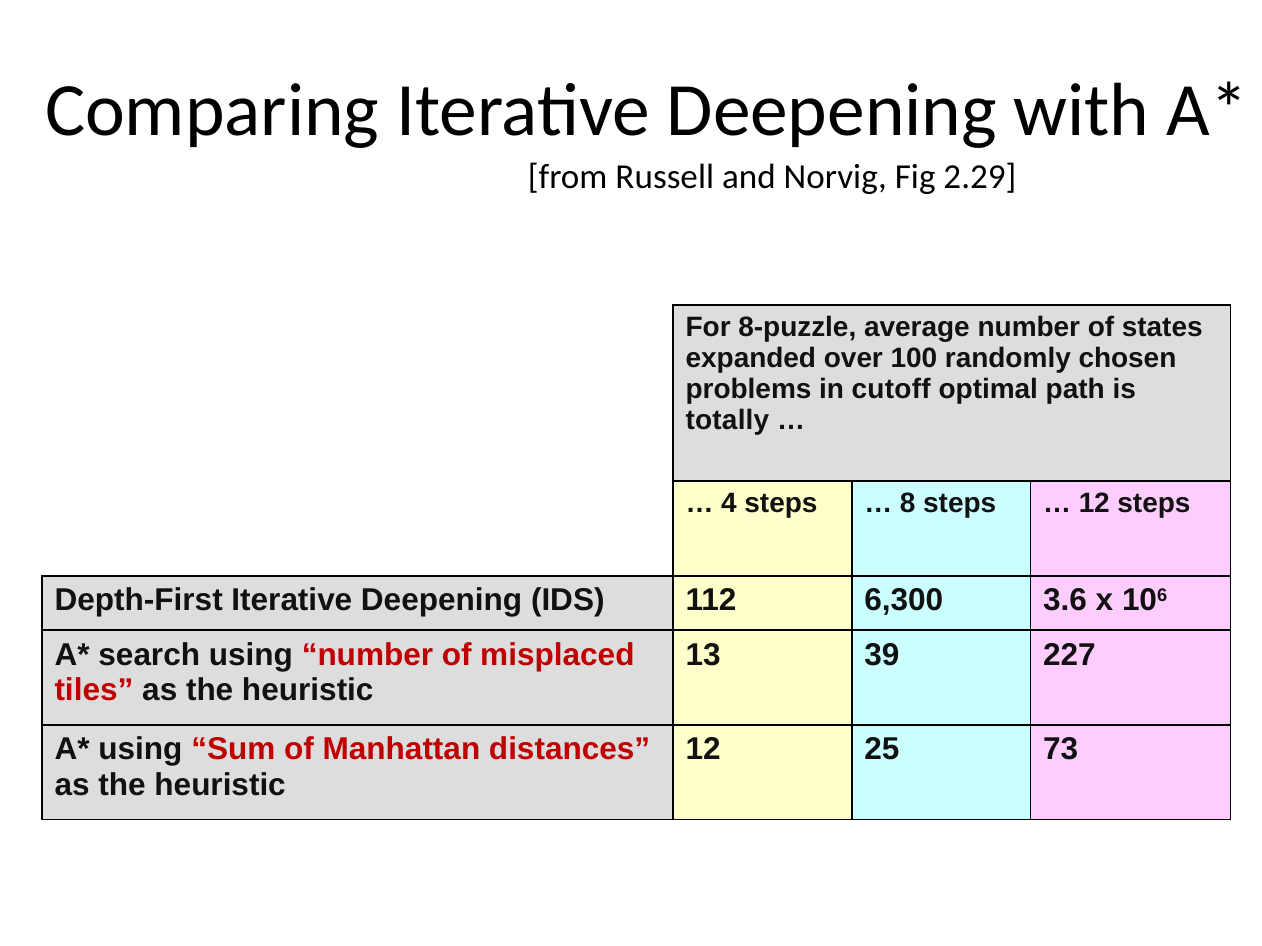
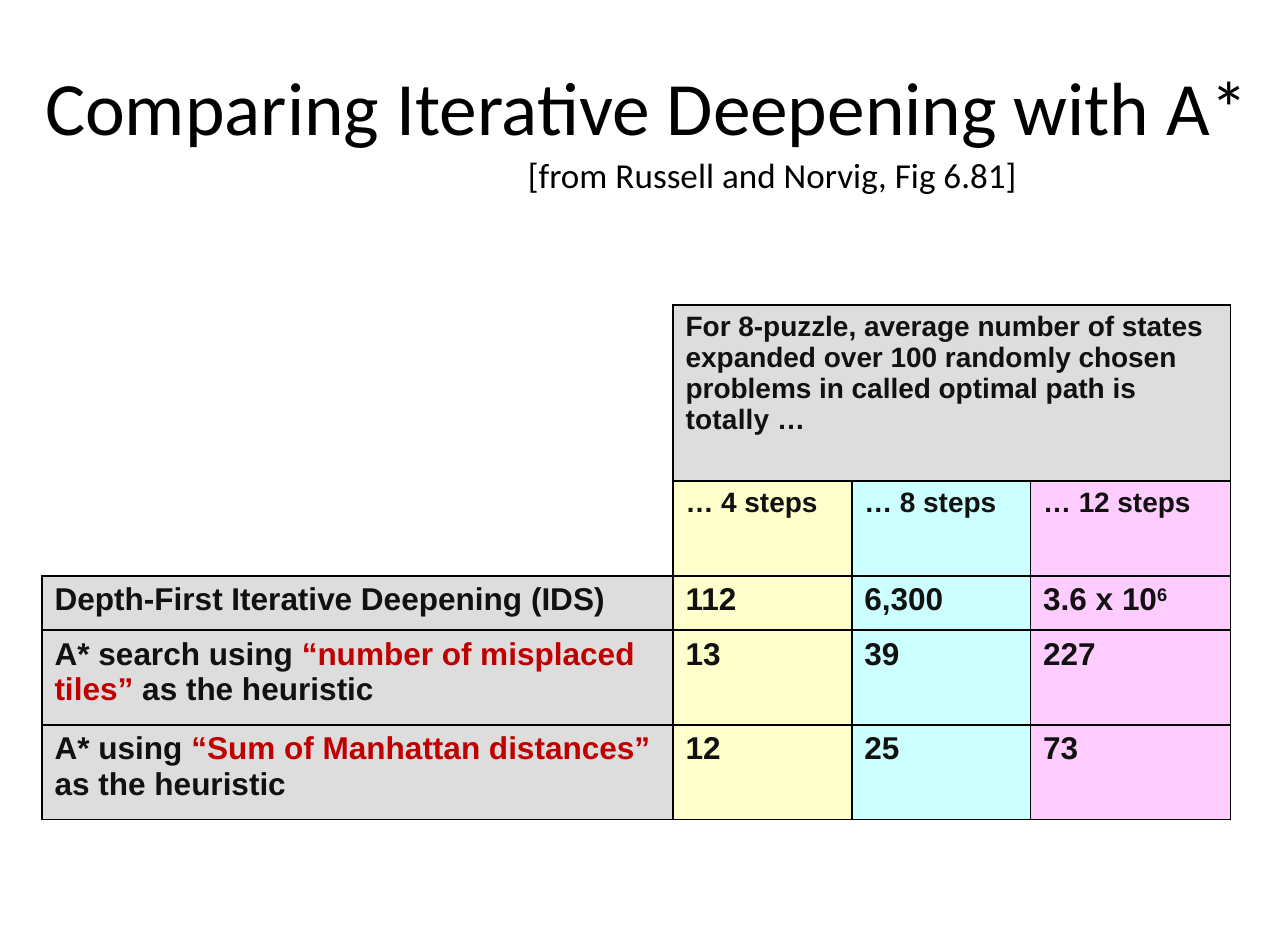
2.29: 2.29 -> 6.81
cutoff: cutoff -> called
